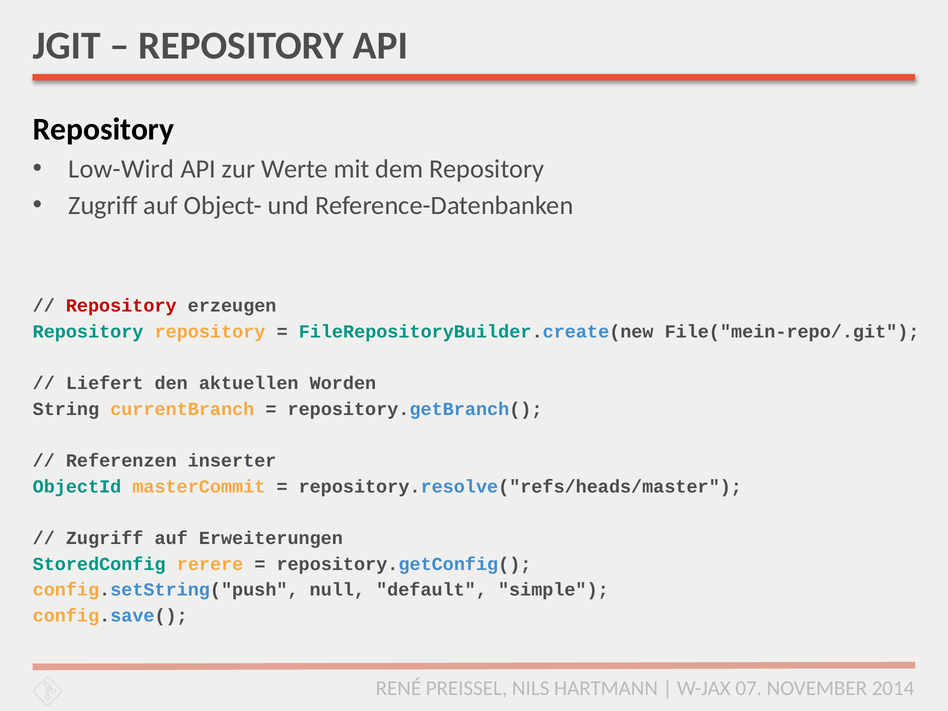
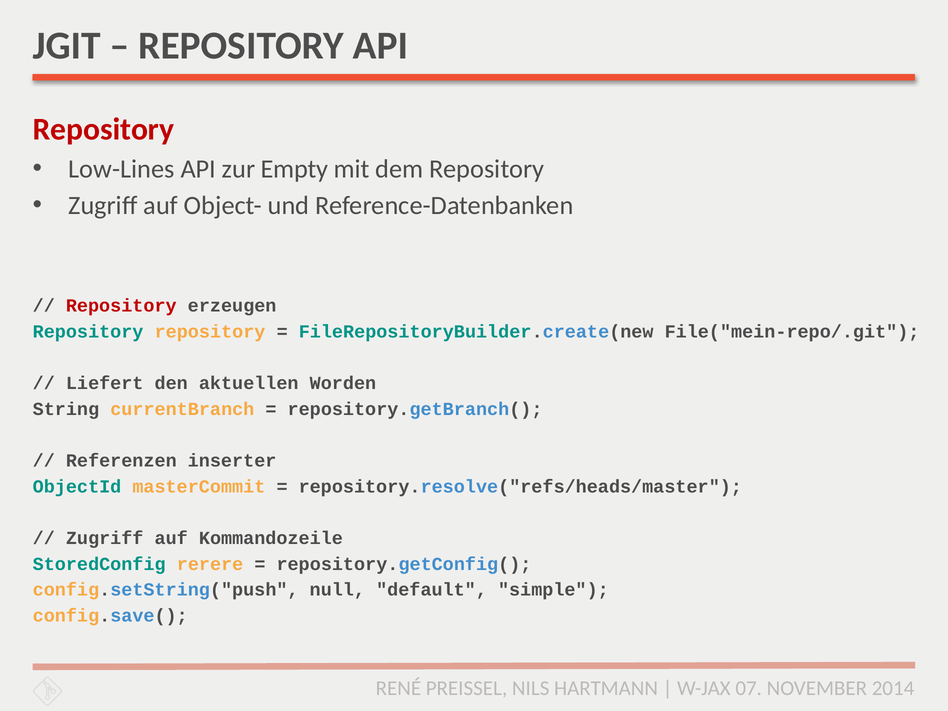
Repository at (103, 129) colour: black -> red
Low-Wird: Low-Wird -> Low-Lines
Werte: Werte -> Empty
Erweiterungen: Erweiterungen -> Kommandozeile
